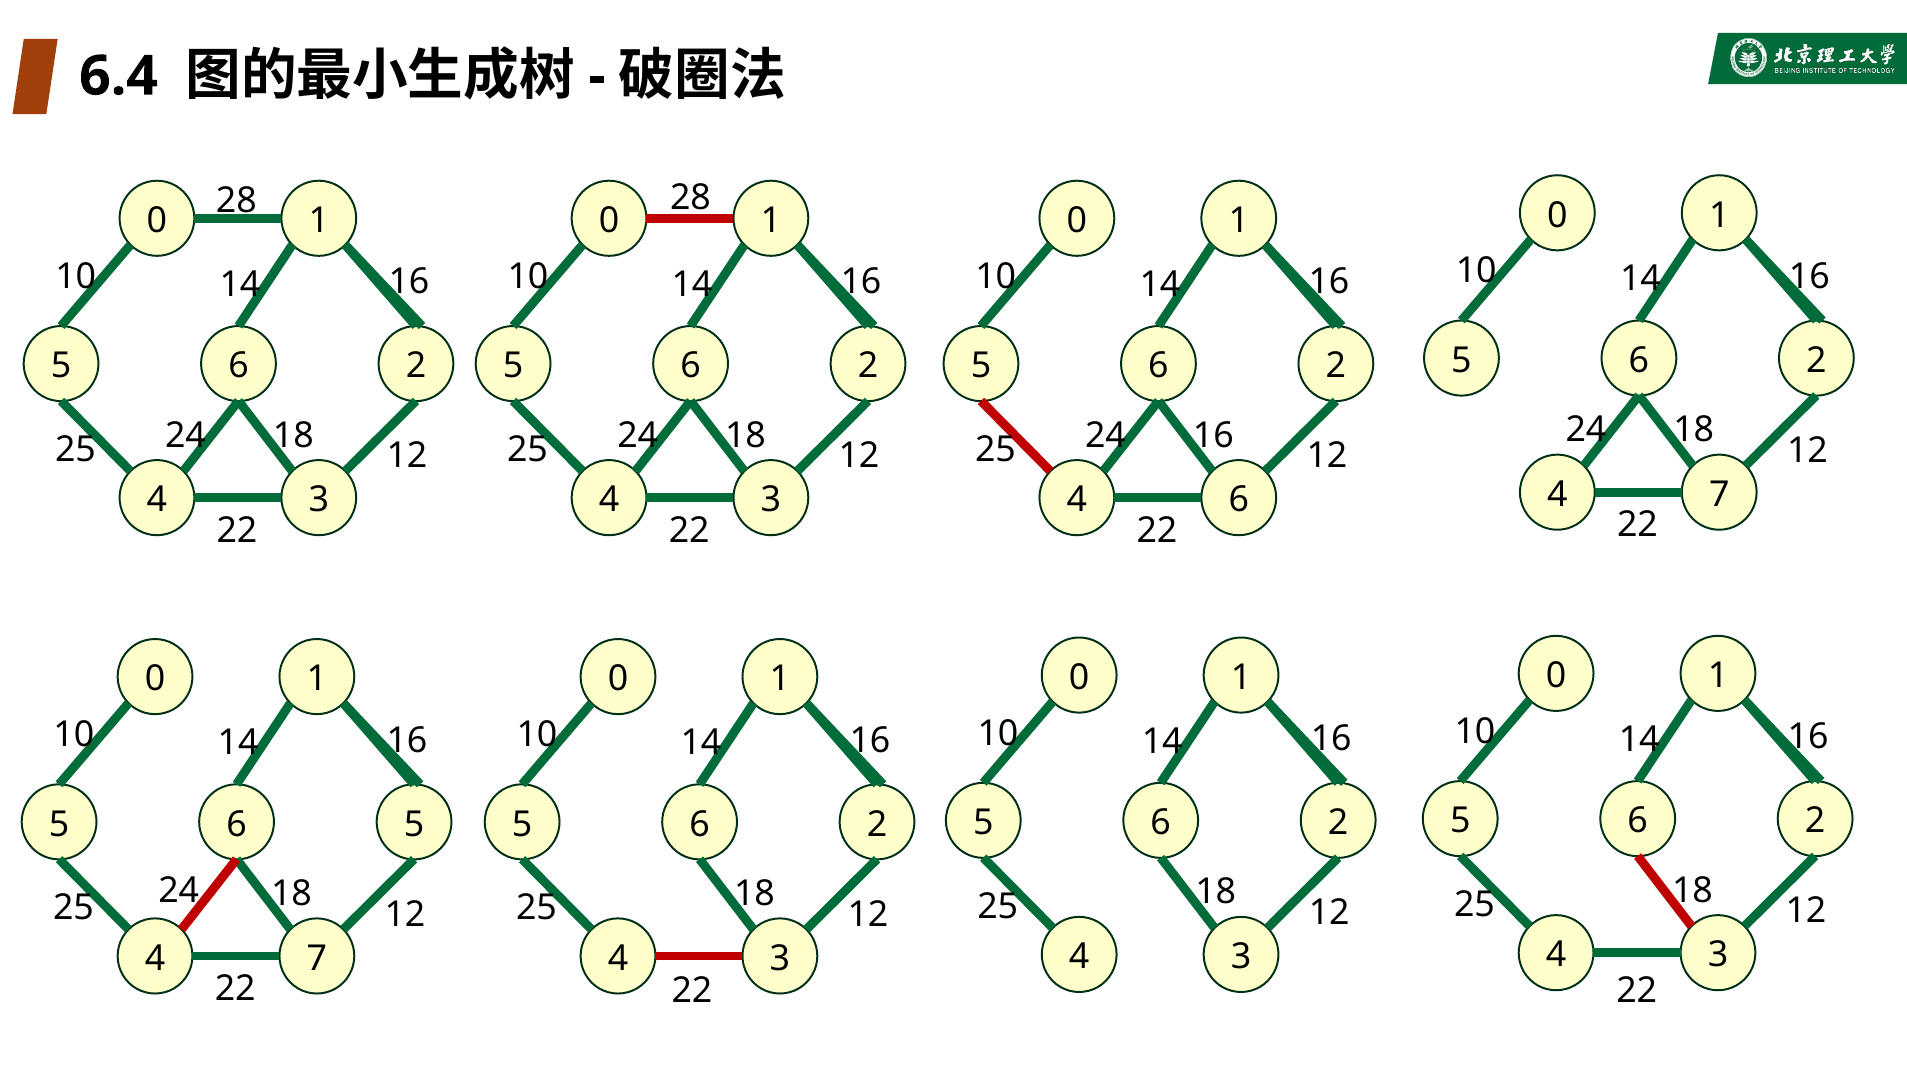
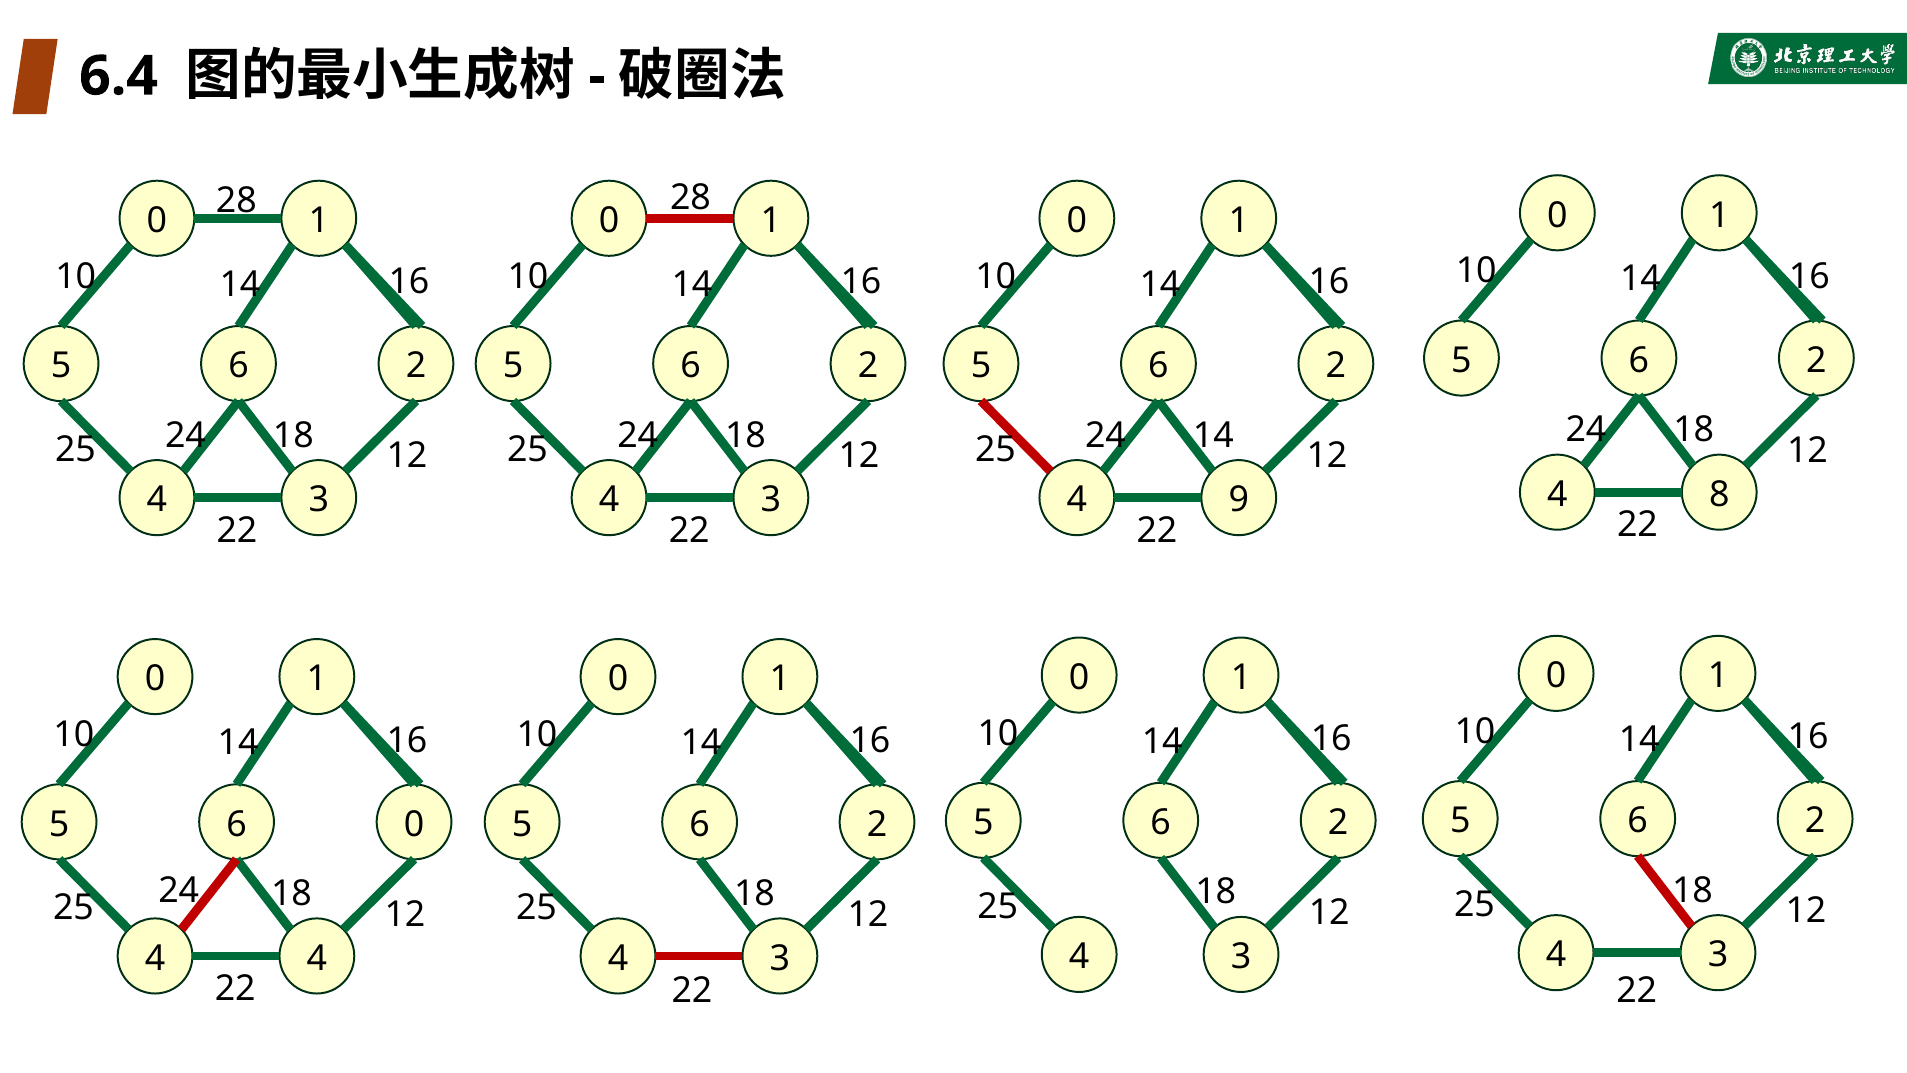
24 16: 16 -> 14
7 at (1719, 494): 7 -> 8
4 6: 6 -> 9
6 5: 5 -> 0
7 at (317, 958): 7 -> 4
